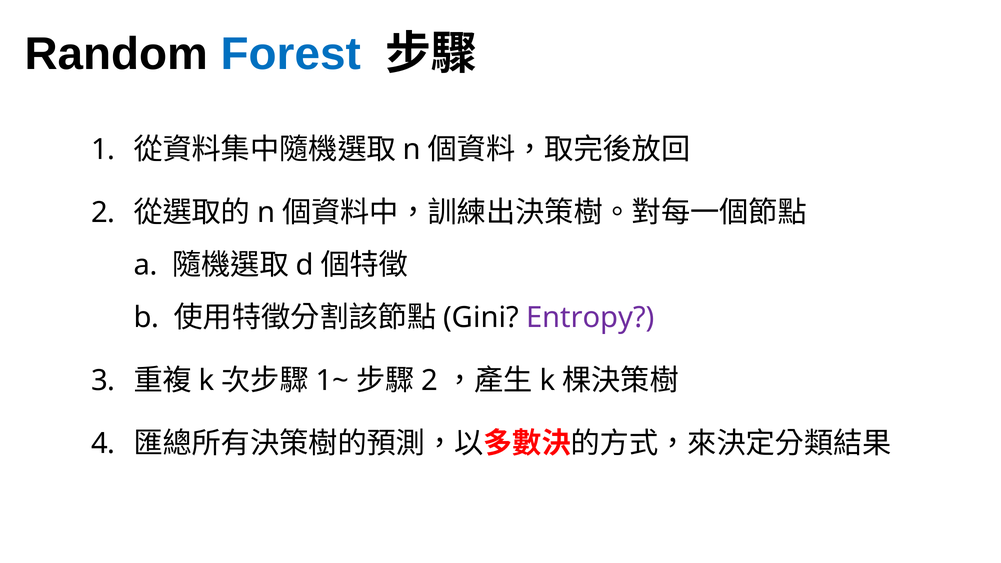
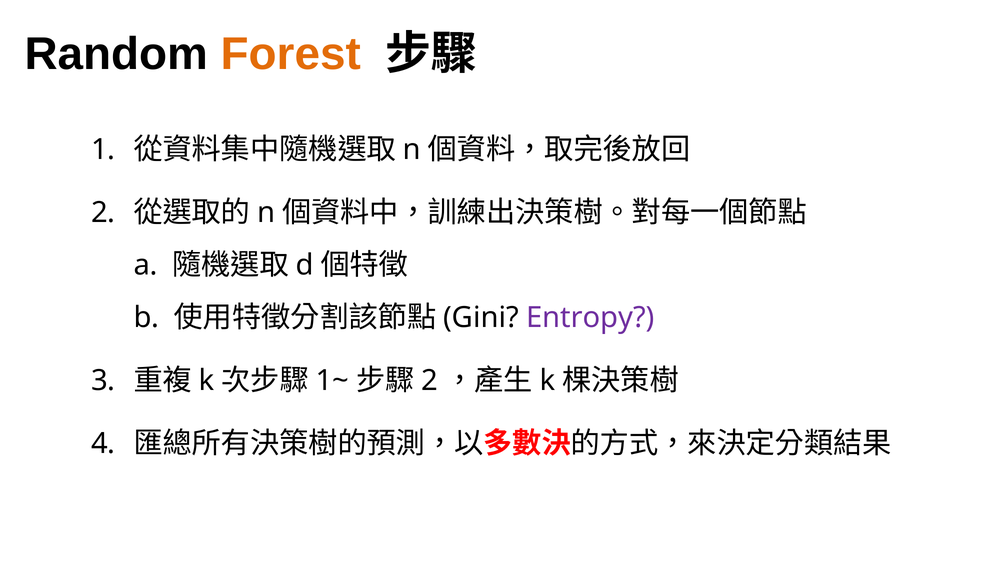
Forest colour: blue -> orange
